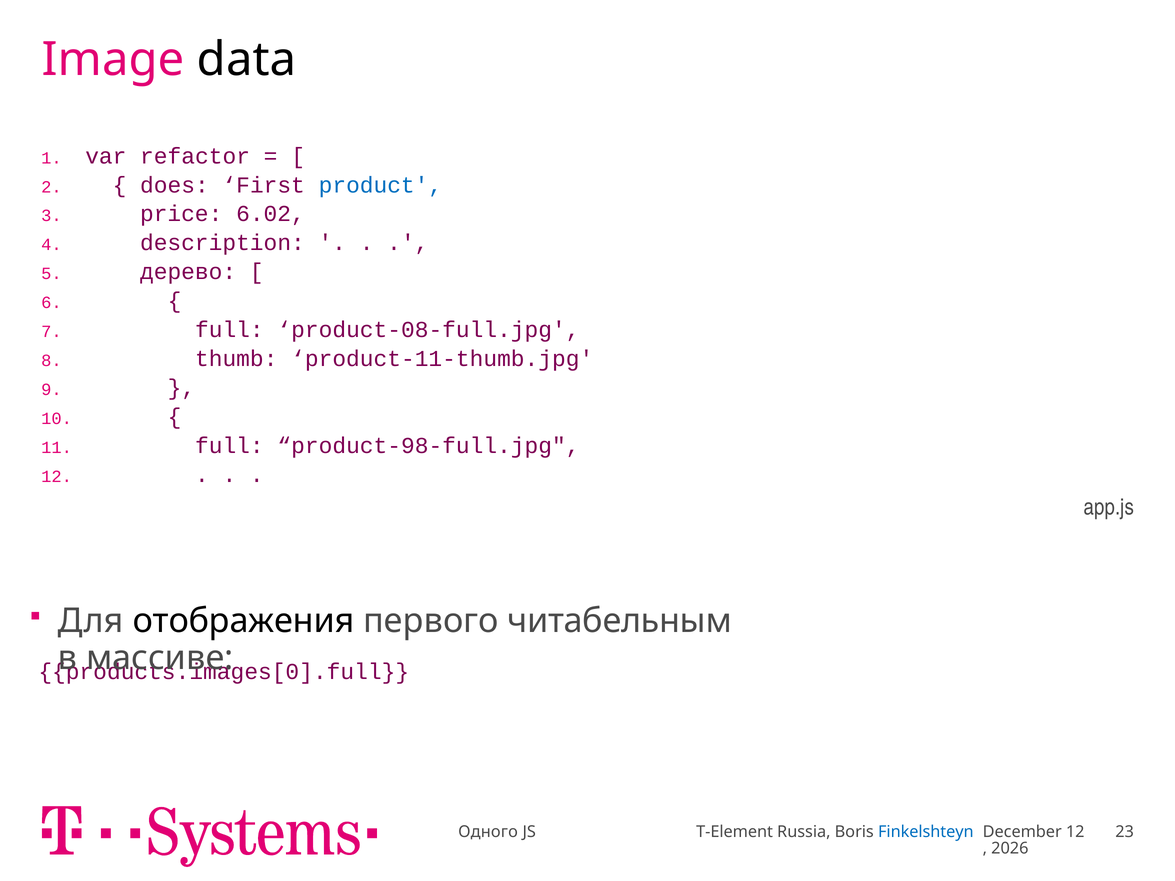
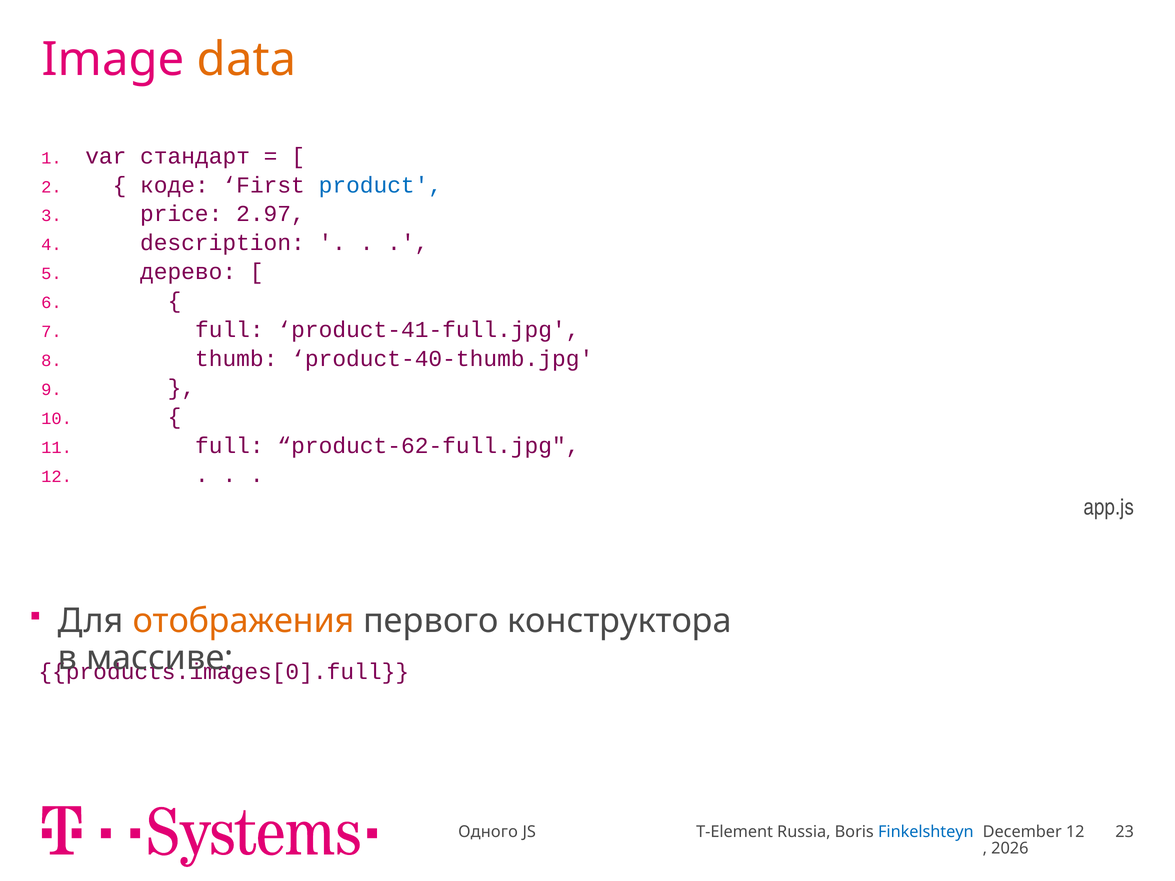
data colour: black -> orange
refactor: refactor -> стандарт
does: does -> коде
6.02: 6.02 -> 2.97
product-08-full.jpg: product-08-full.jpg -> product-41-full.jpg
product-11-thumb.jpg: product-11-thumb.jpg -> product-40-thumb.jpg
product-98-full.jpg: product-98-full.jpg -> product-62-full.jpg
отображения colour: black -> orange
читабельным: читабельным -> конструктора
